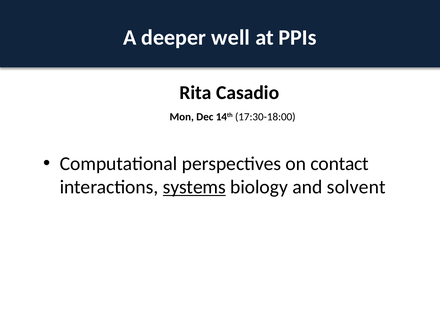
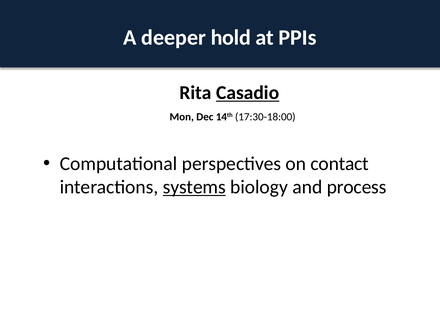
well: well -> hold
Casadio underline: none -> present
solvent: solvent -> process
